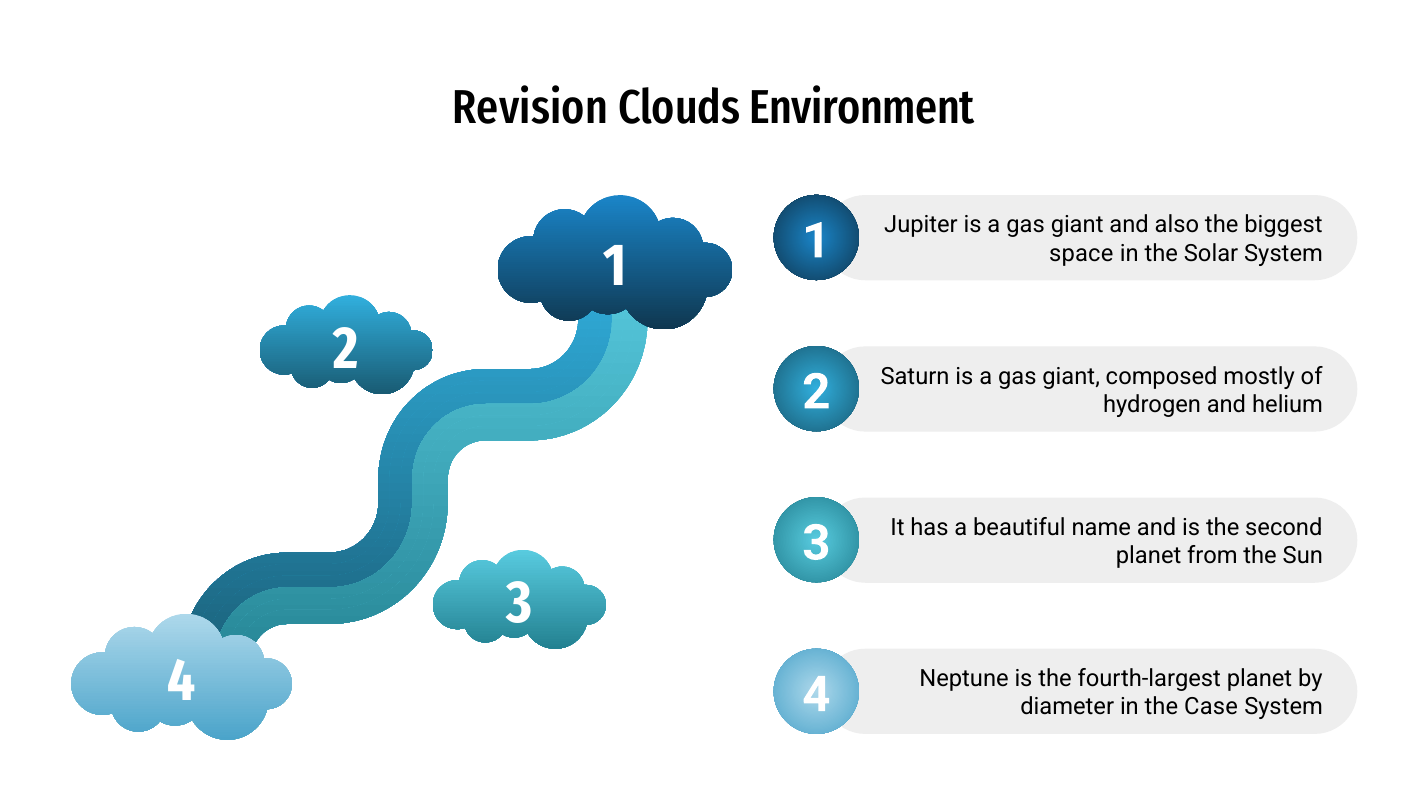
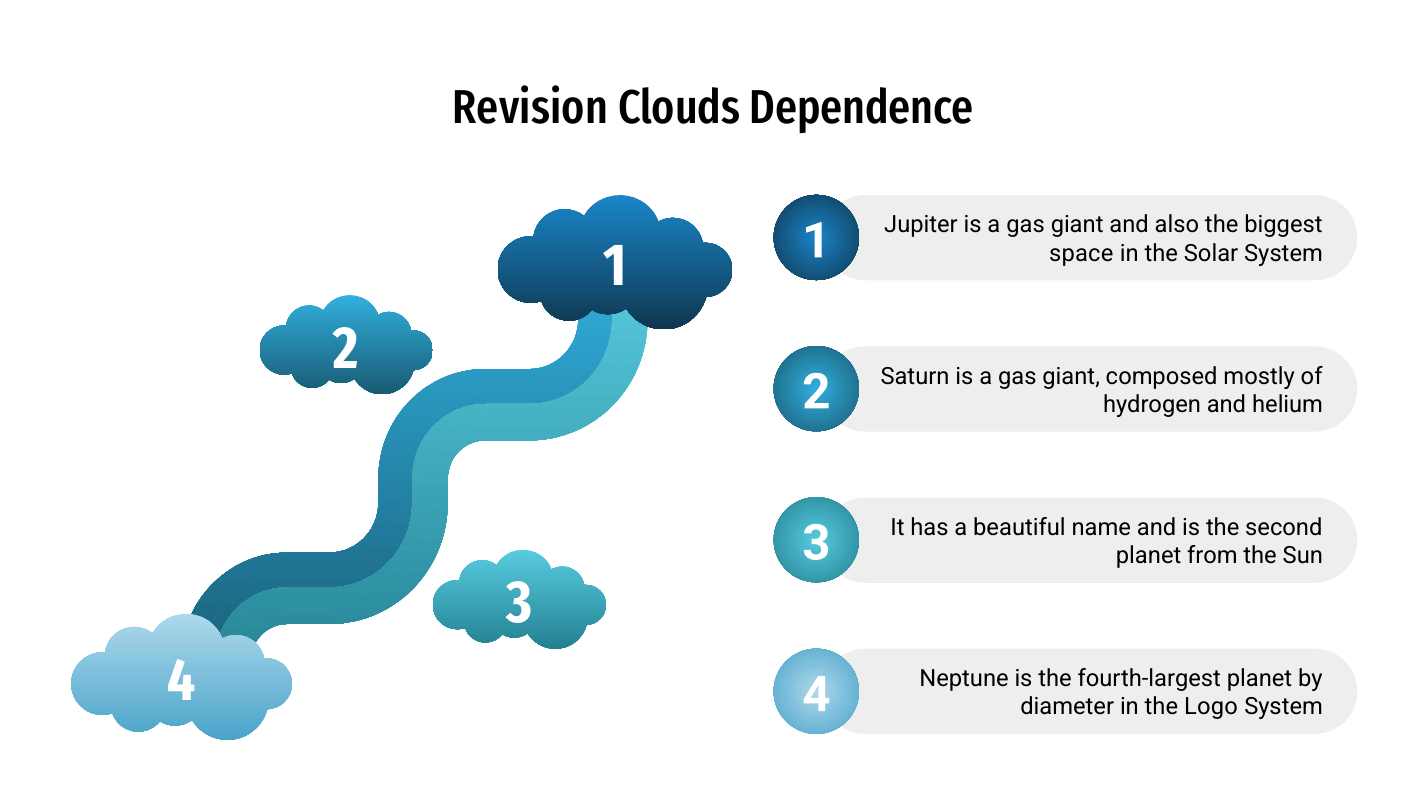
Environment: Environment -> Dependence
Case: Case -> Logo
